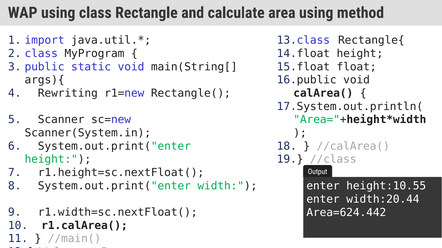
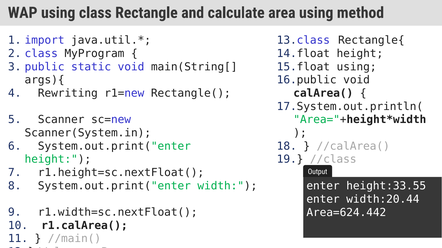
float at (357, 67): float -> using
height:10.55: height:10.55 -> height:33.55
